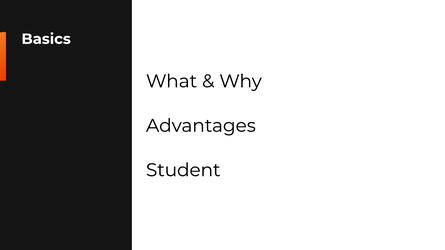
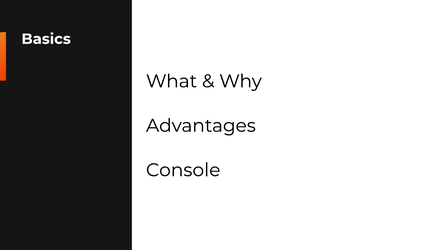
Student: Student -> Console
